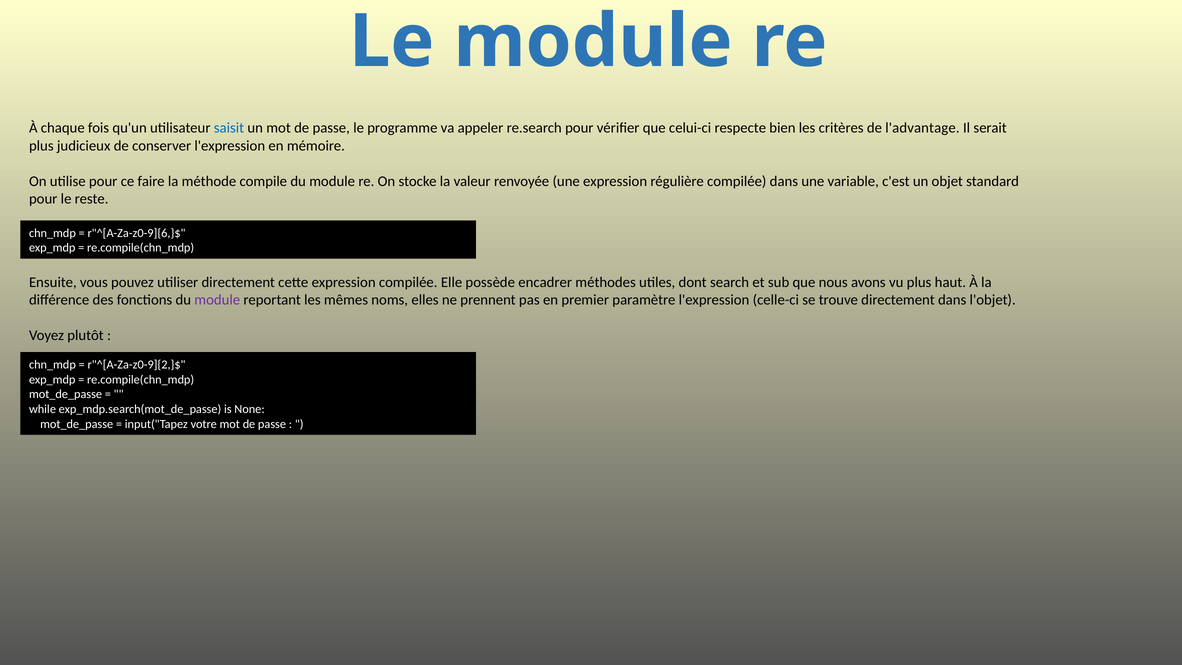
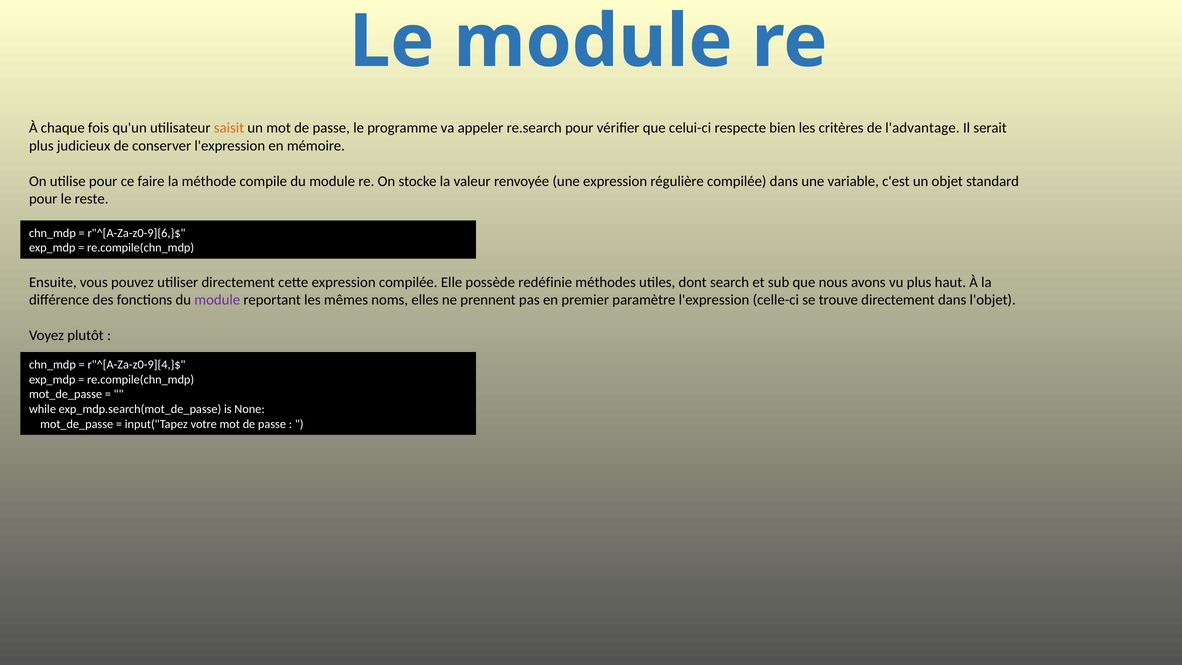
saisit colour: blue -> orange
encadrer: encadrer -> redéfinie
r"^[A-Za-z0-9]{2,}$: r"^[A-Za-z0-9]{2,}$ -> r"^[A-Za-z0-9]{4,}$
